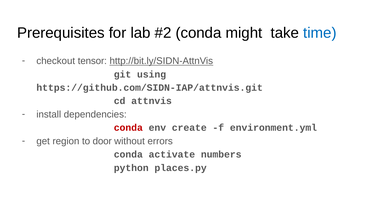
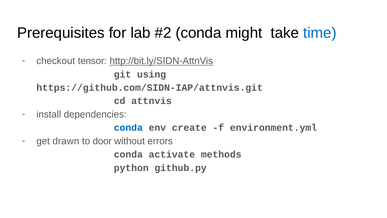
conda at (128, 128) colour: red -> blue
region: region -> drawn
numbers: numbers -> methods
places.py: places.py -> github.py
